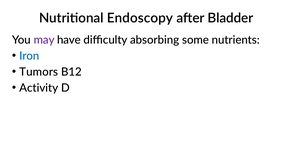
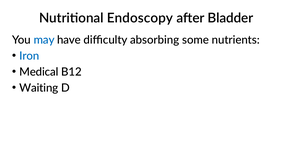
may colour: purple -> blue
Tumors: Tumors -> Medical
Activity: Activity -> Waiting
